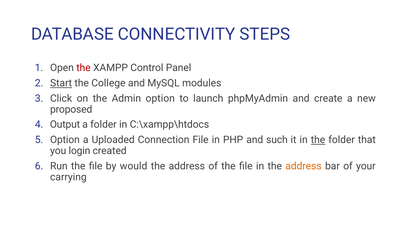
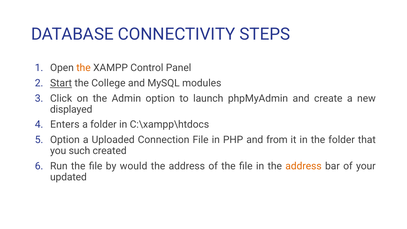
the at (83, 68) colour: red -> orange
proposed: proposed -> displayed
Output: Output -> Enters
such: such -> from
the at (318, 140) underline: present -> none
login: login -> such
carrying: carrying -> updated
